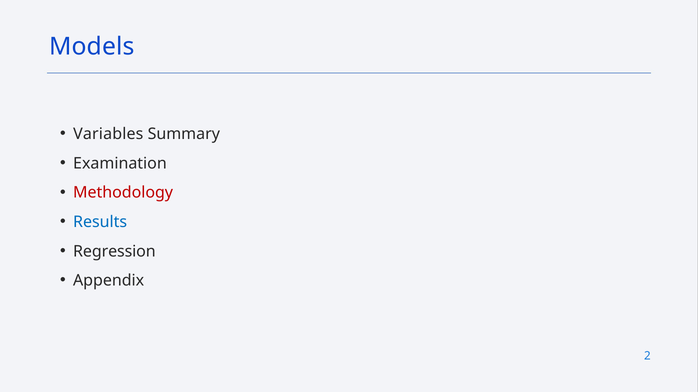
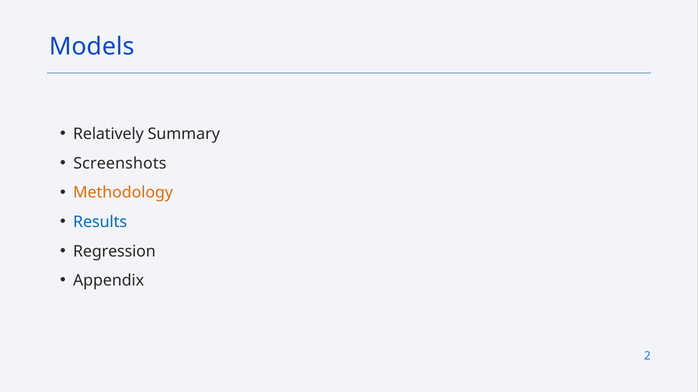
Variables: Variables -> Relatively
Examination: Examination -> Screenshots
Methodology colour: red -> orange
